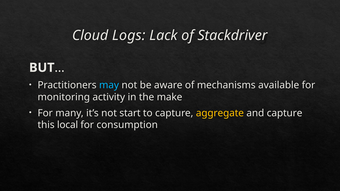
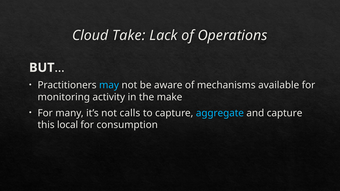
Logs: Logs -> Take
Stackdriver: Stackdriver -> Operations
start: start -> calls
aggregate colour: yellow -> light blue
